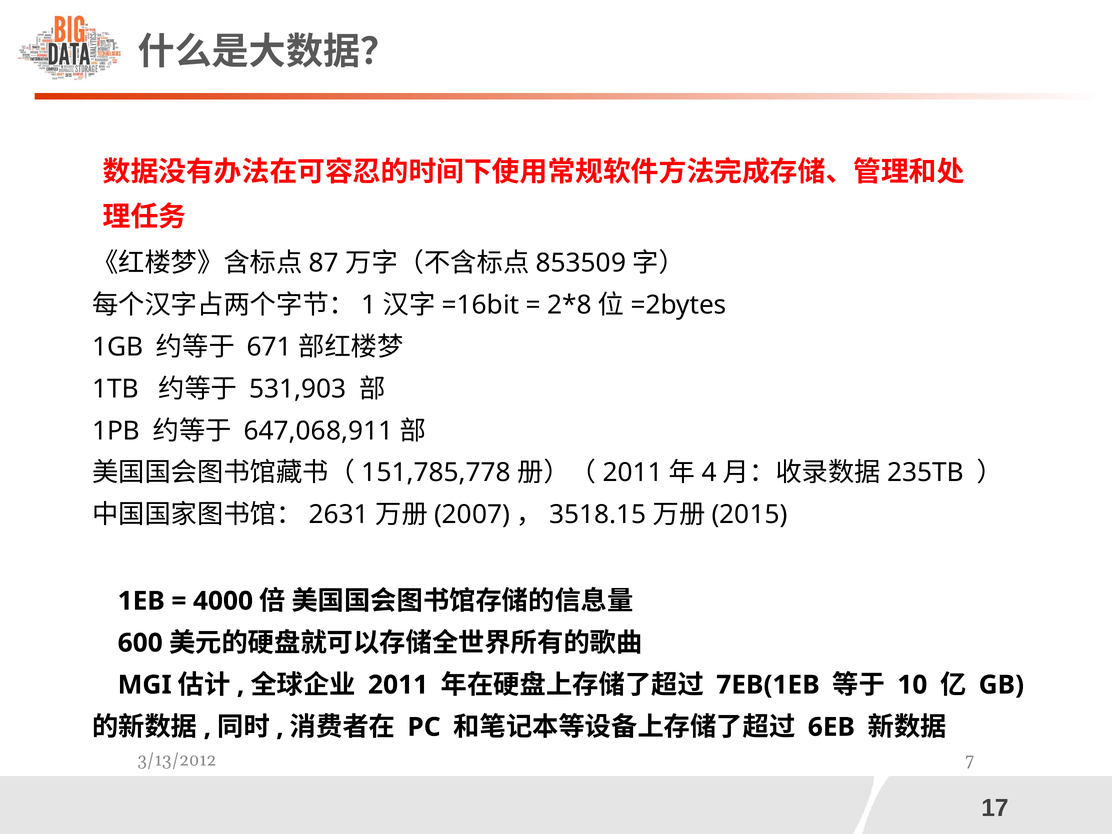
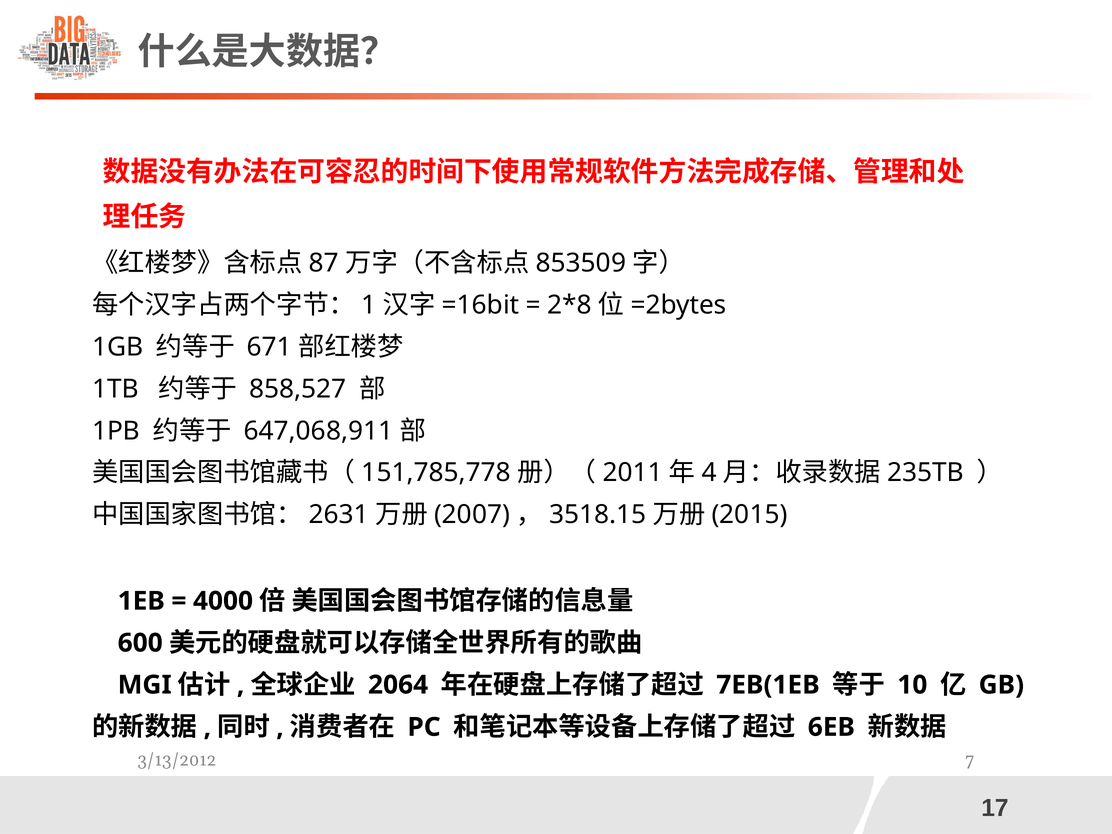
531,903: 531,903 -> 858,527
2011: 2011 -> 2064
